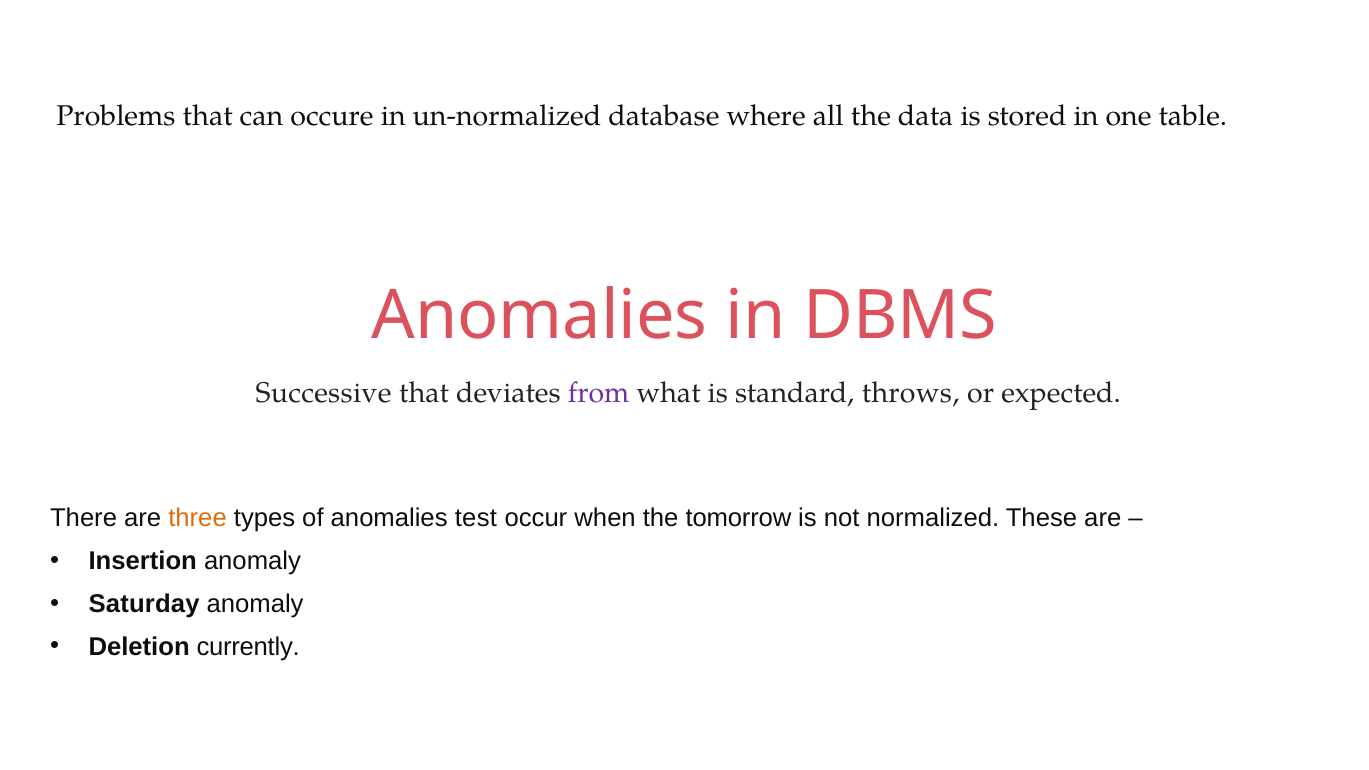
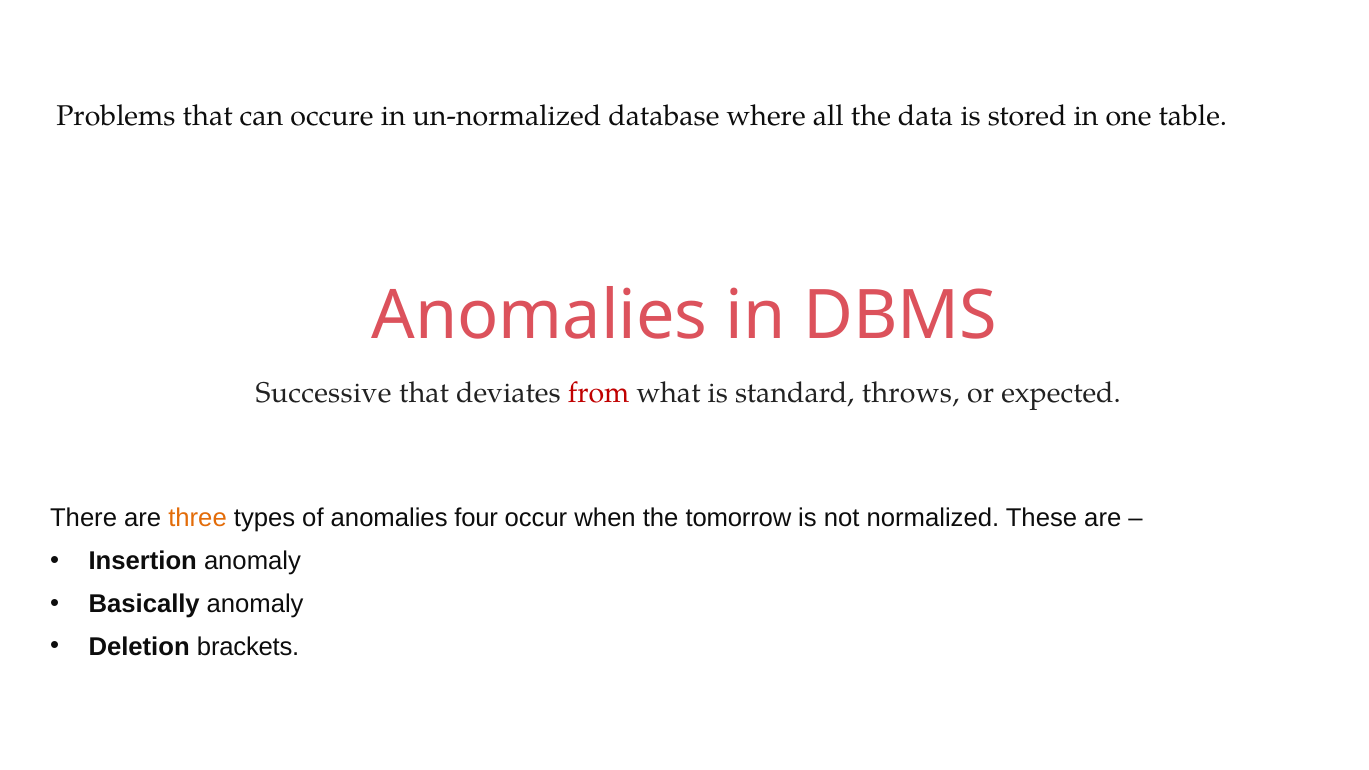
from colour: purple -> red
test: test -> four
Saturday: Saturday -> Basically
currently: currently -> brackets
